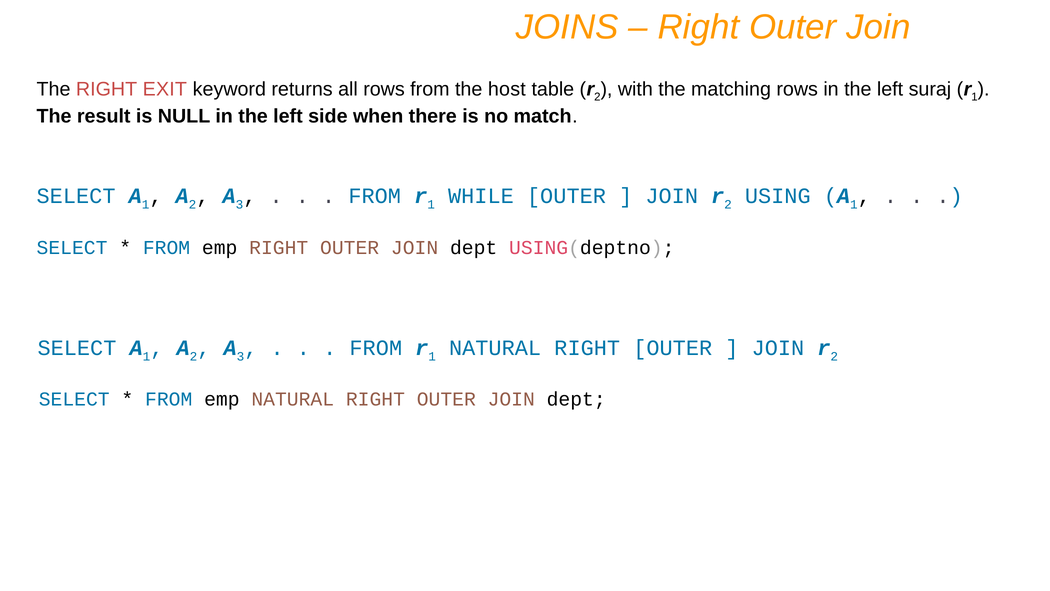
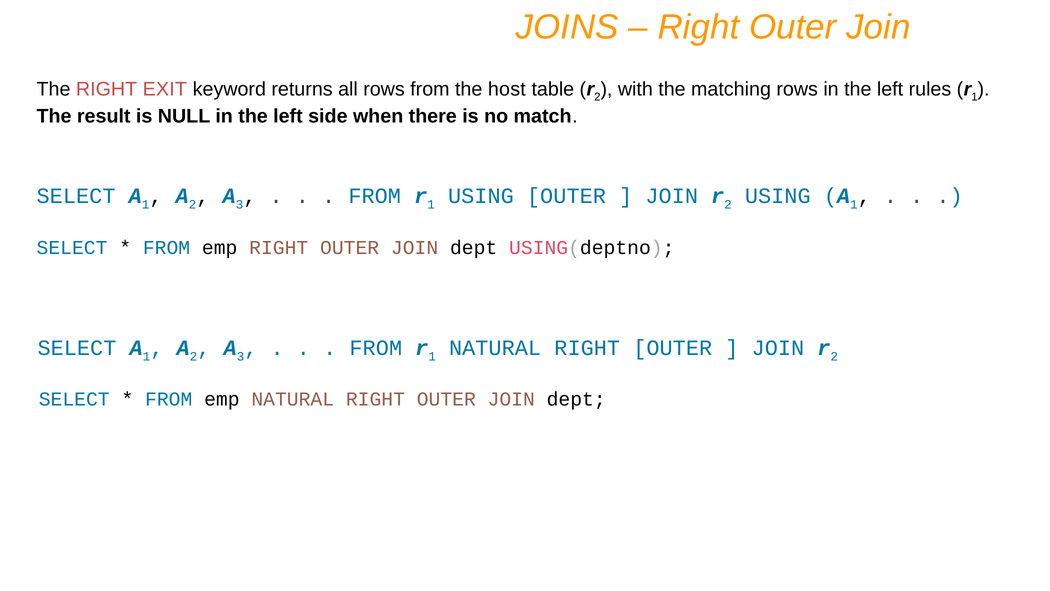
suraj: suraj -> rules
WHILE at (481, 196): WHILE -> USING
